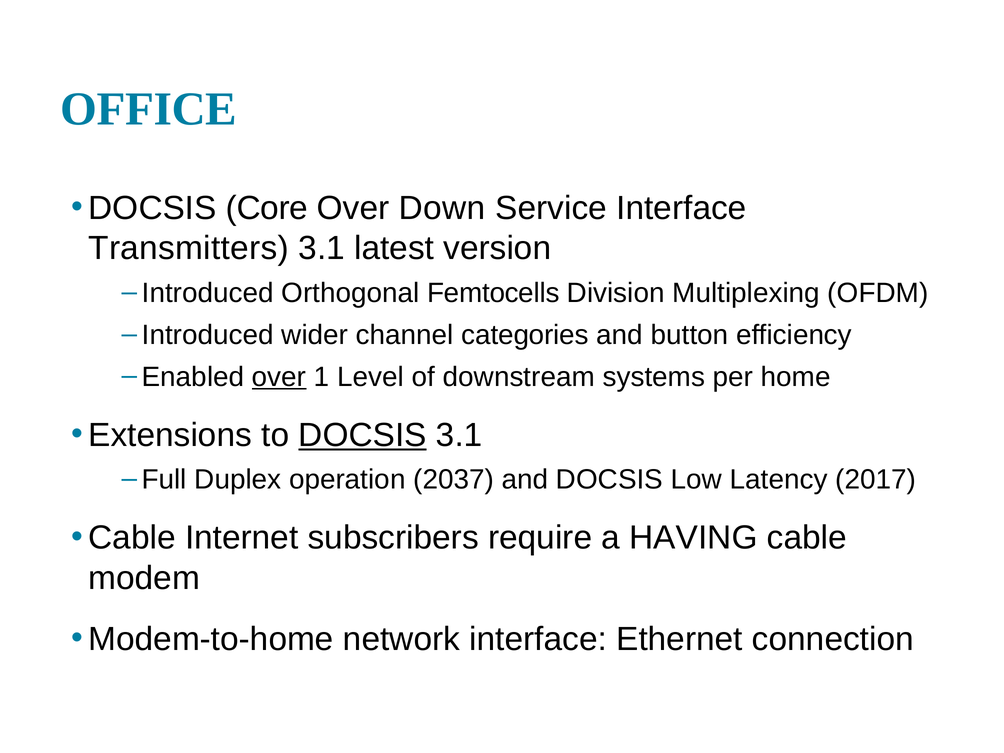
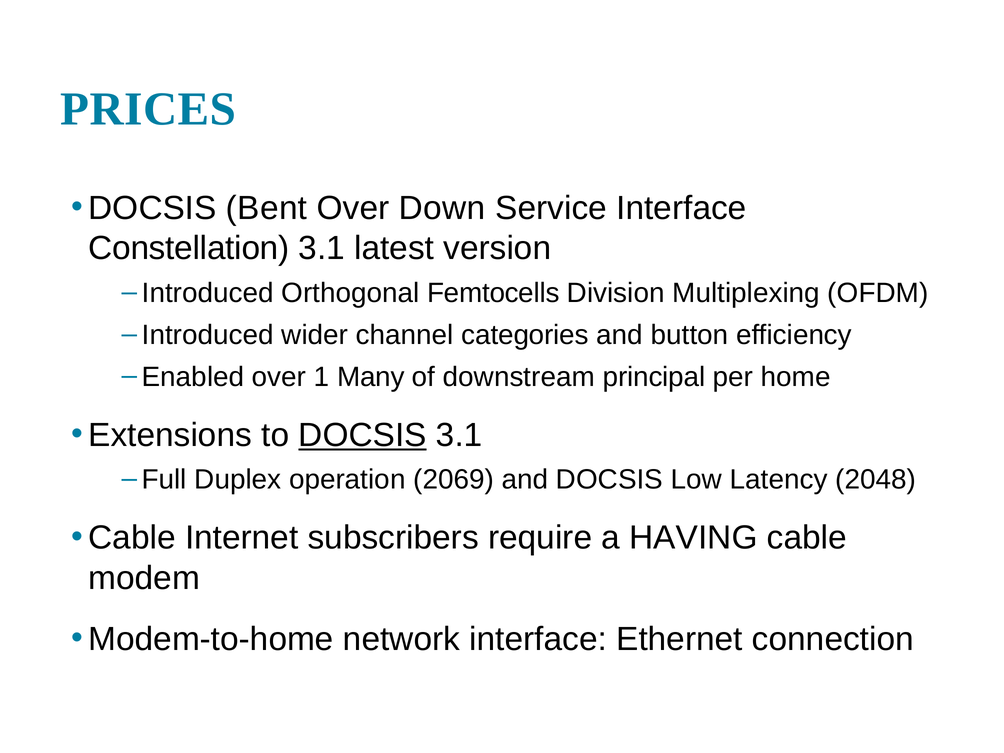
OFFICE: OFFICE -> PRICES
Core: Core -> Bent
Transmitters: Transmitters -> Constellation
over at (279, 377) underline: present -> none
Level: Level -> Many
systems: systems -> principal
2037: 2037 -> 2069
2017: 2017 -> 2048
